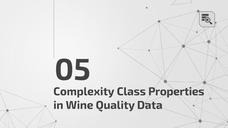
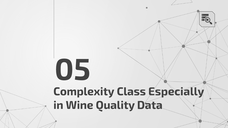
Properties: Properties -> Especially
